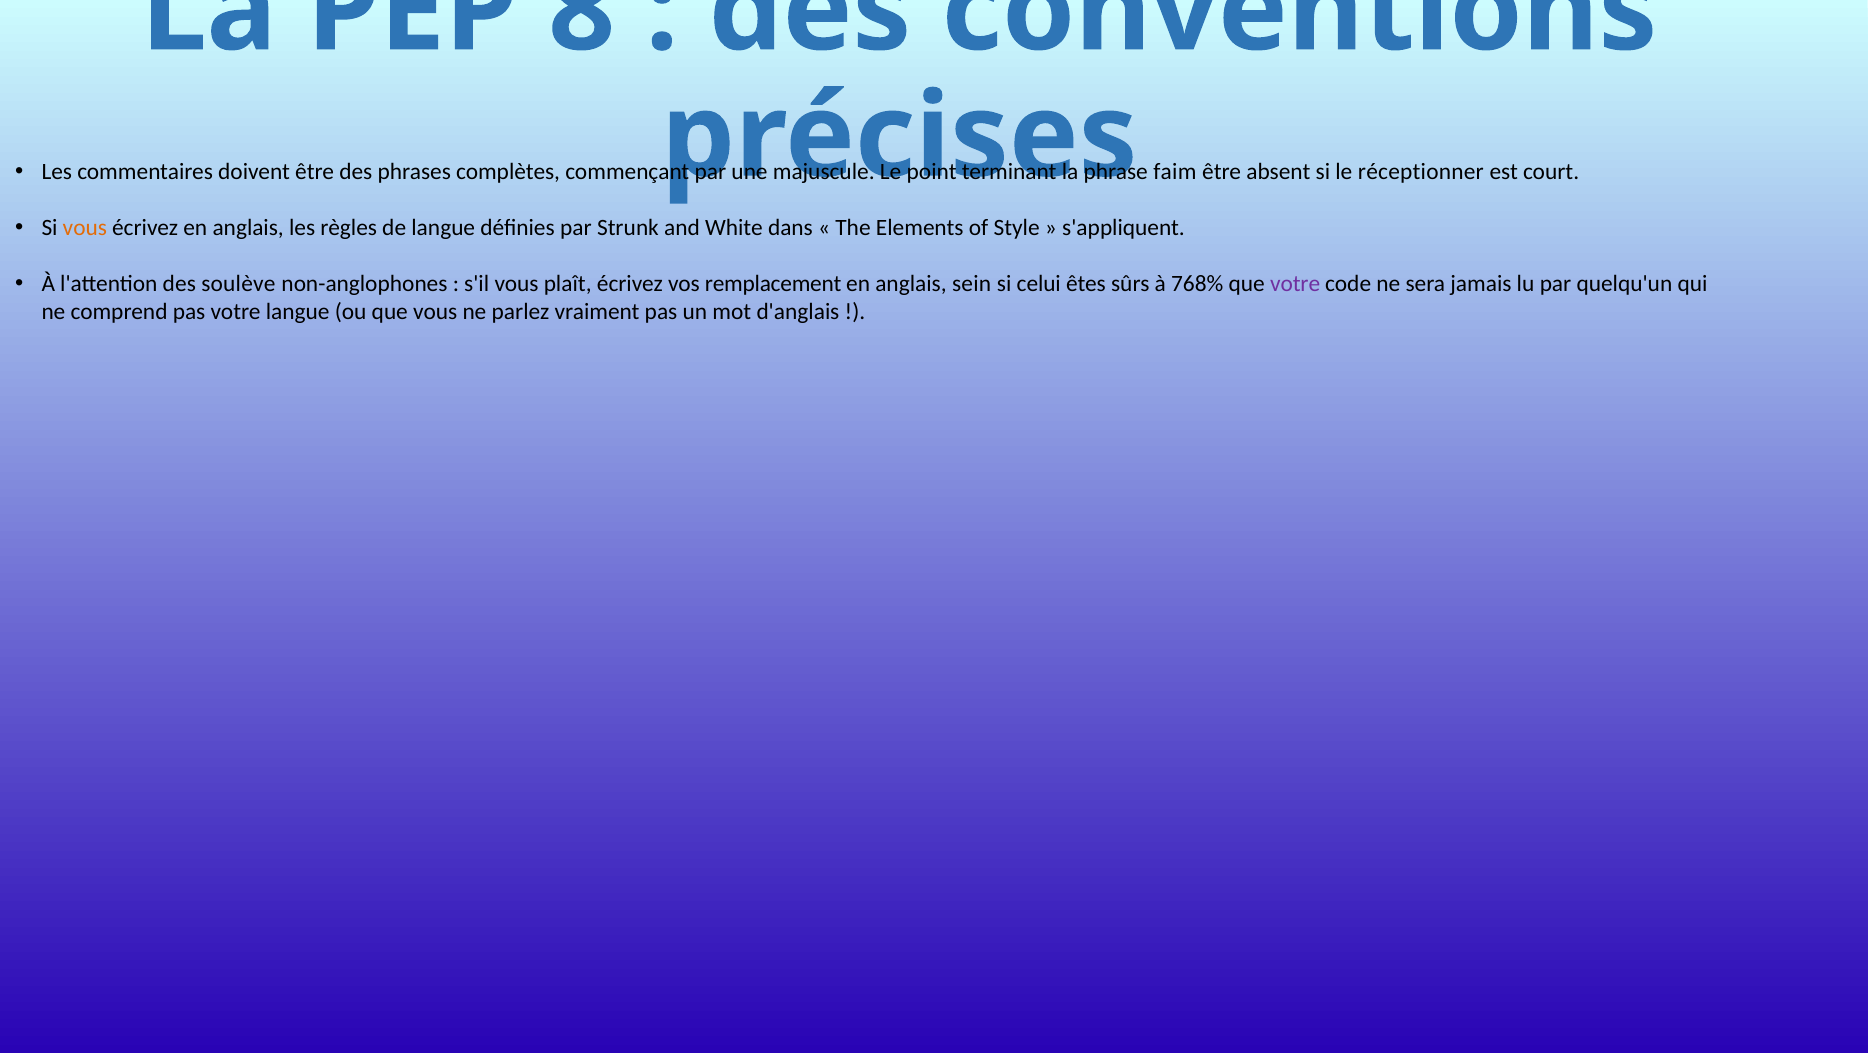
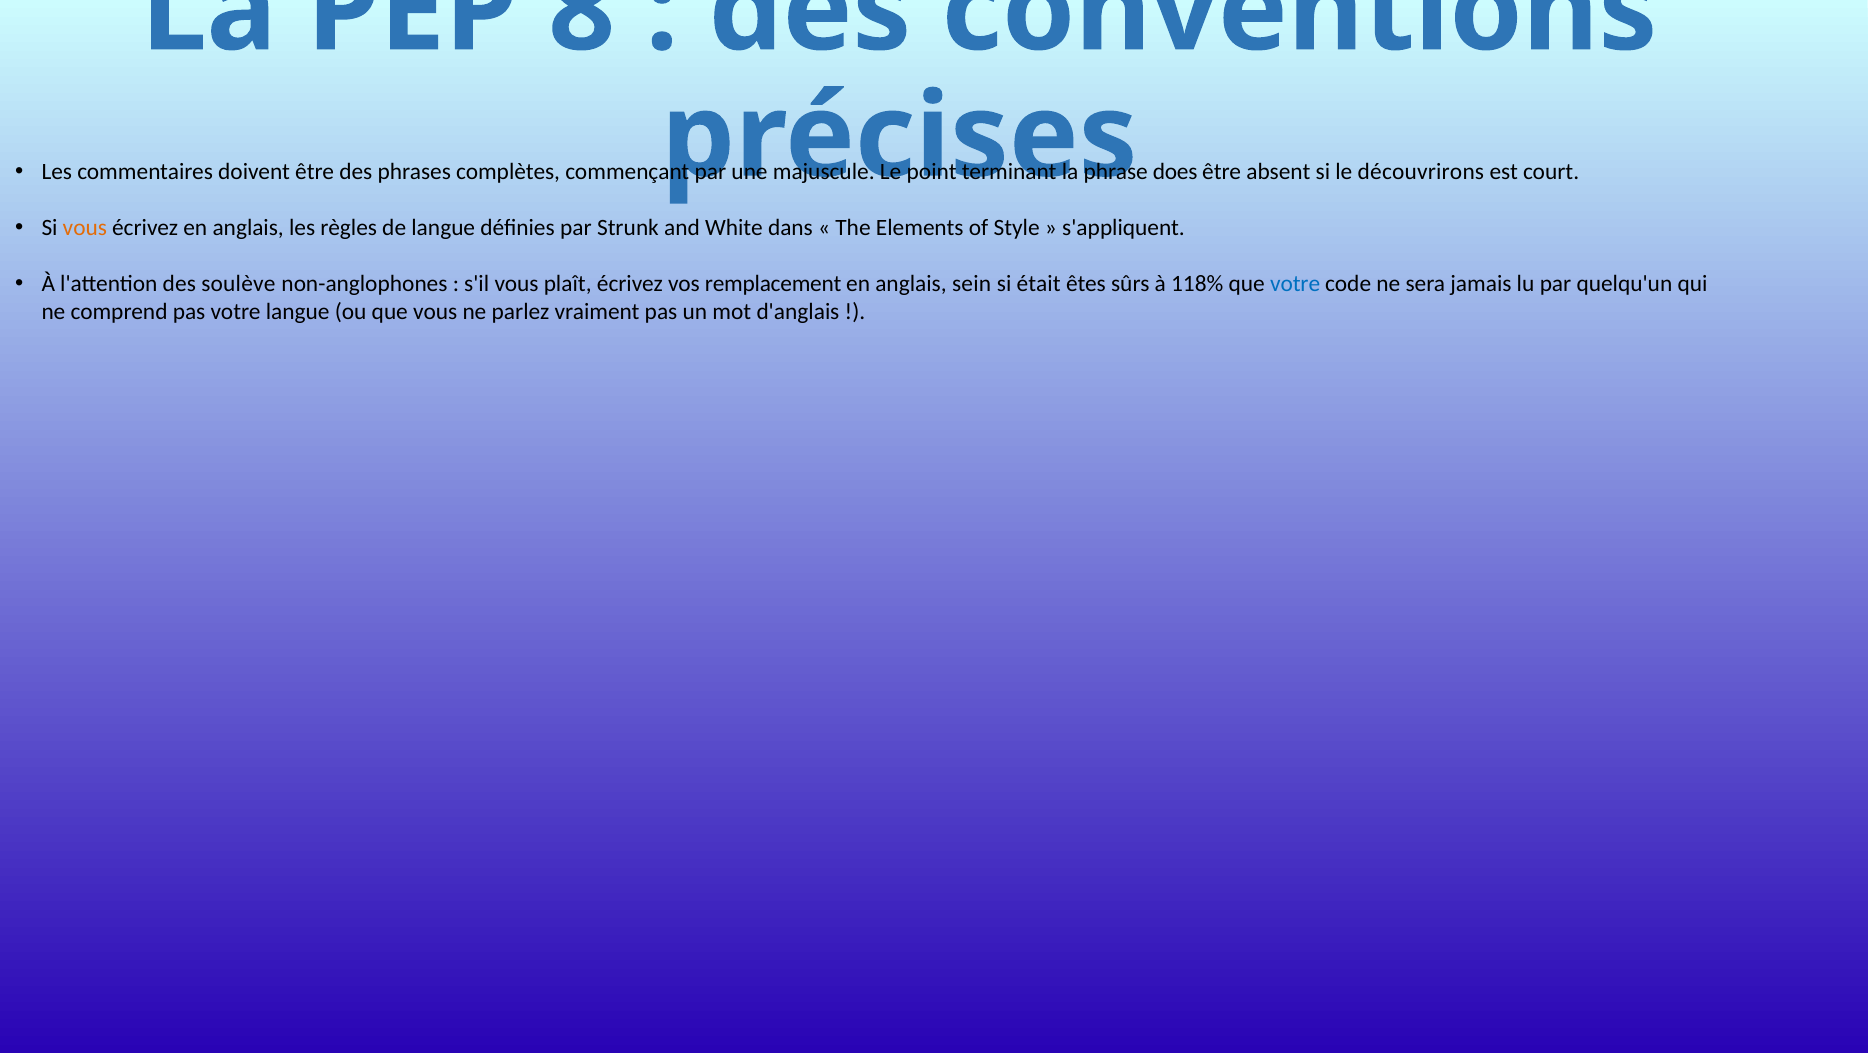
faim: faim -> does
réceptionner: réceptionner -> découvrirons
celui: celui -> était
768%: 768% -> 118%
votre at (1295, 284) colour: purple -> blue
